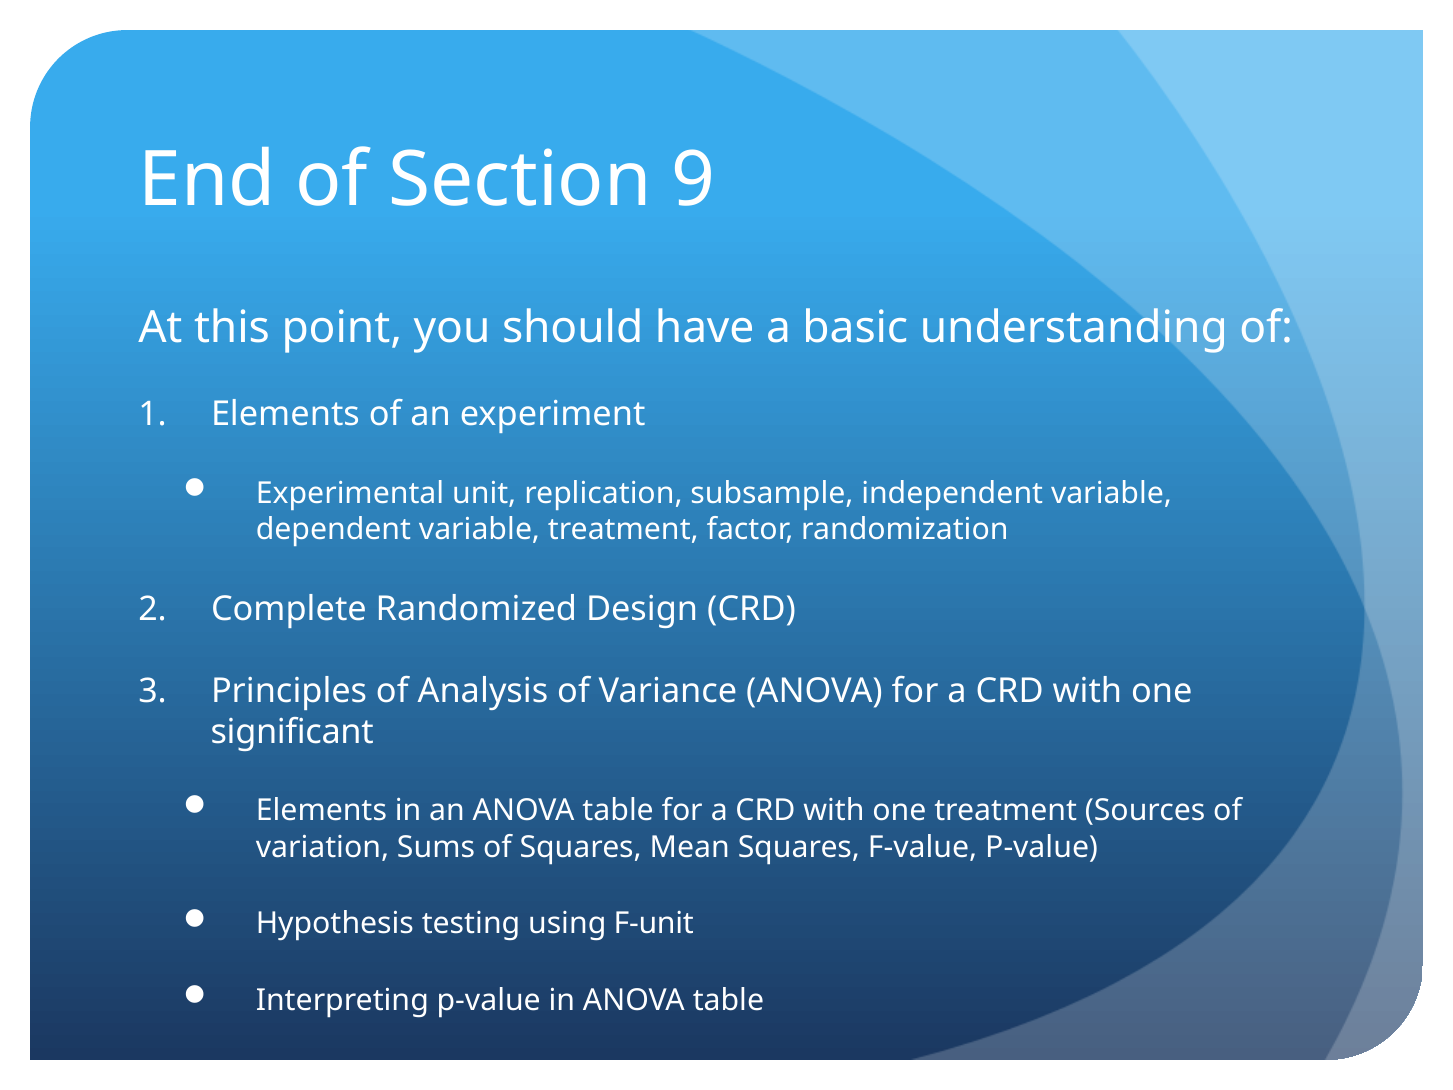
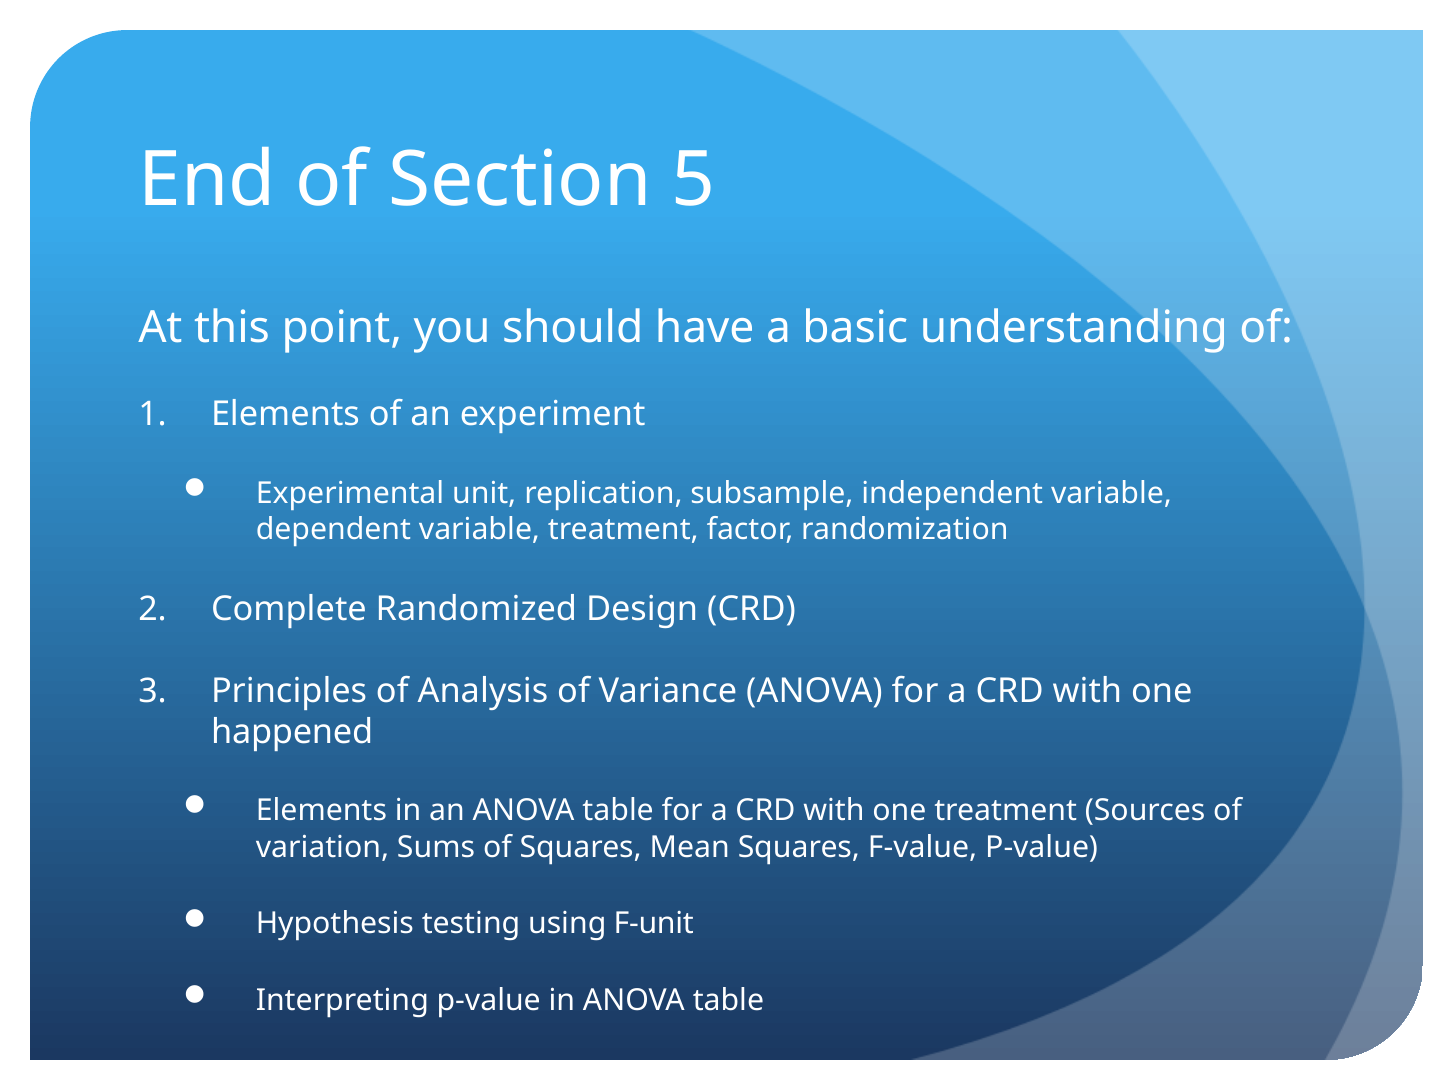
9: 9 -> 5
significant: significant -> happened
